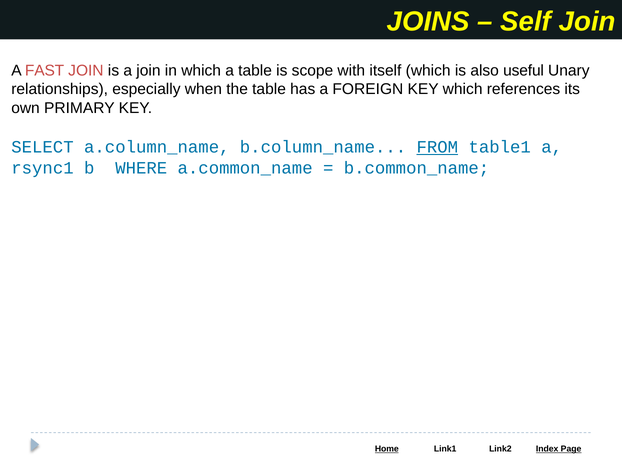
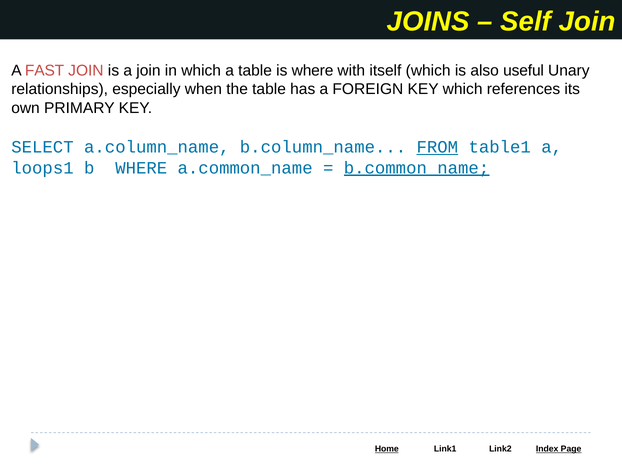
is scope: scope -> where
rsync1: rsync1 -> loops1
b.common_name underline: none -> present
